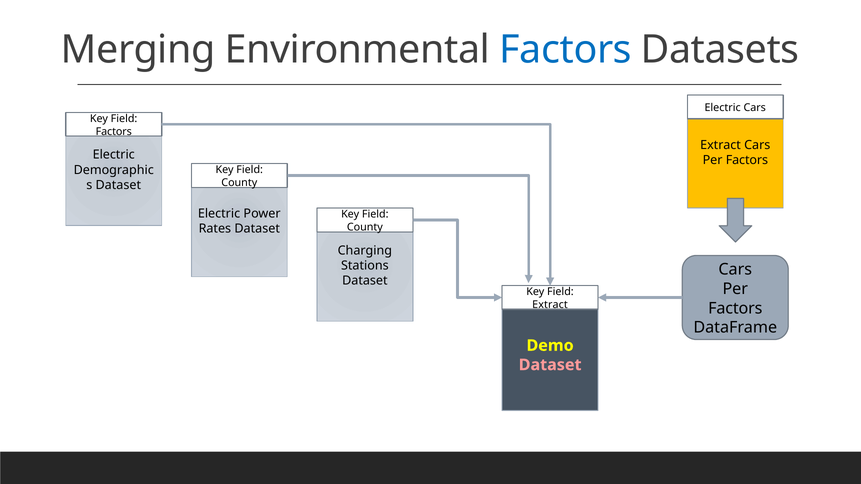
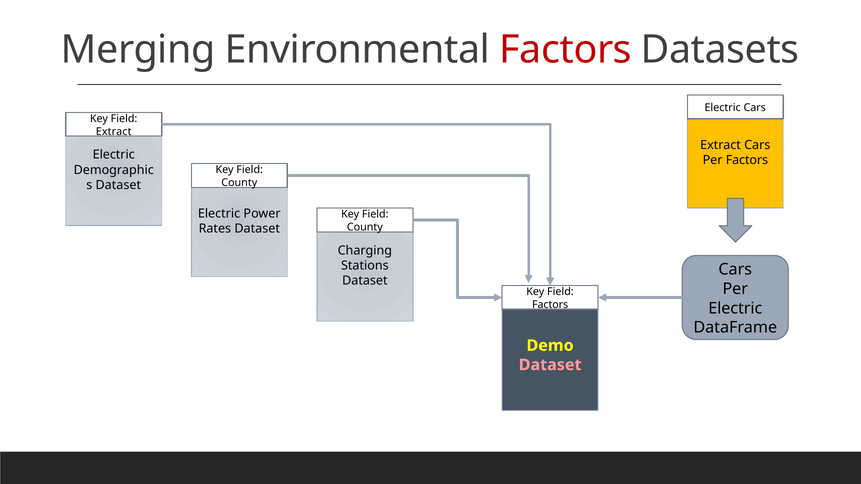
Factors at (566, 50) colour: blue -> red
Factors at (114, 132): Factors -> Extract
Extract at (550, 305): Extract -> Factors
Factors at (735, 308): Factors -> Electric
